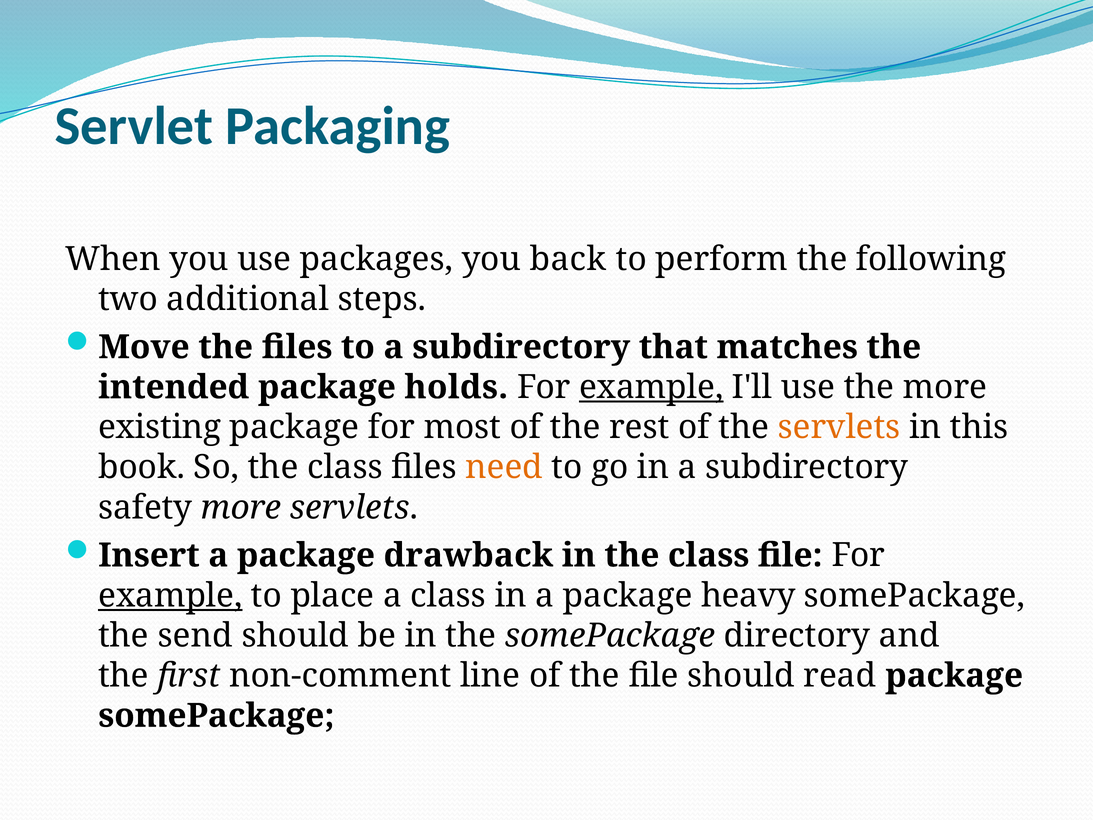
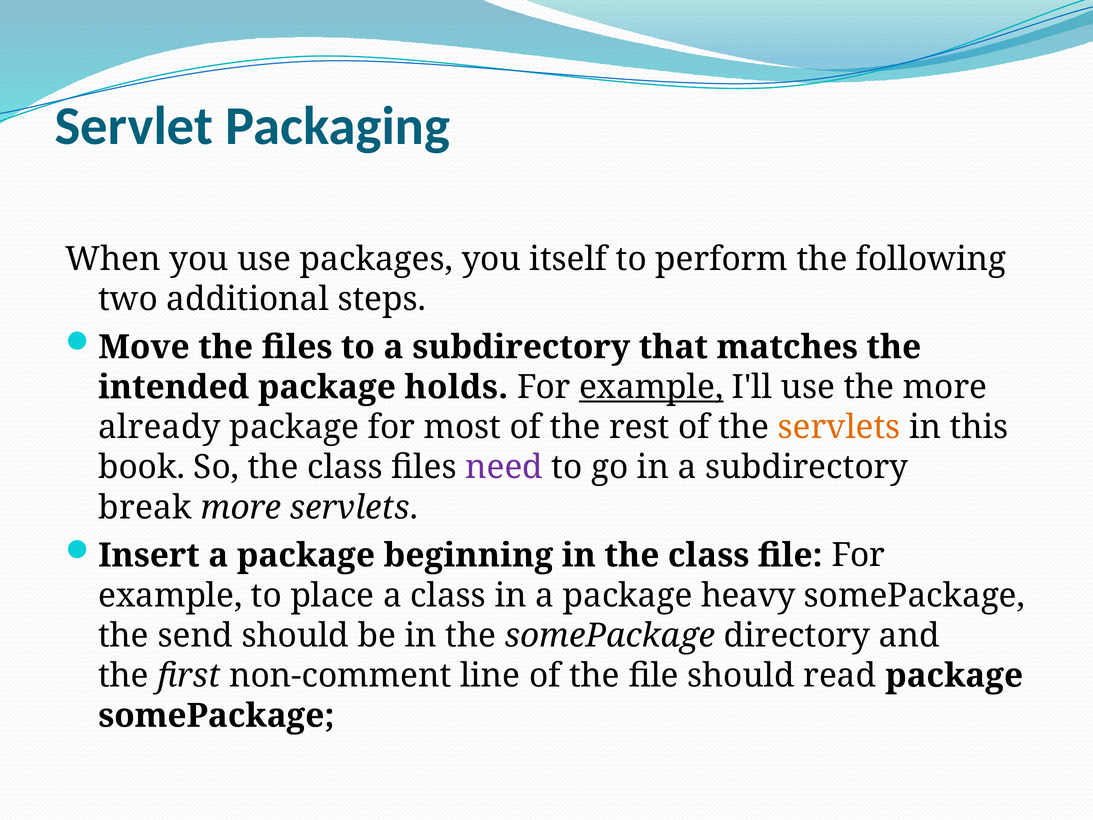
back: back -> itself
existing: existing -> already
need colour: orange -> purple
safety: safety -> break
drawback: drawback -> beginning
example at (170, 595) underline: present -> none
